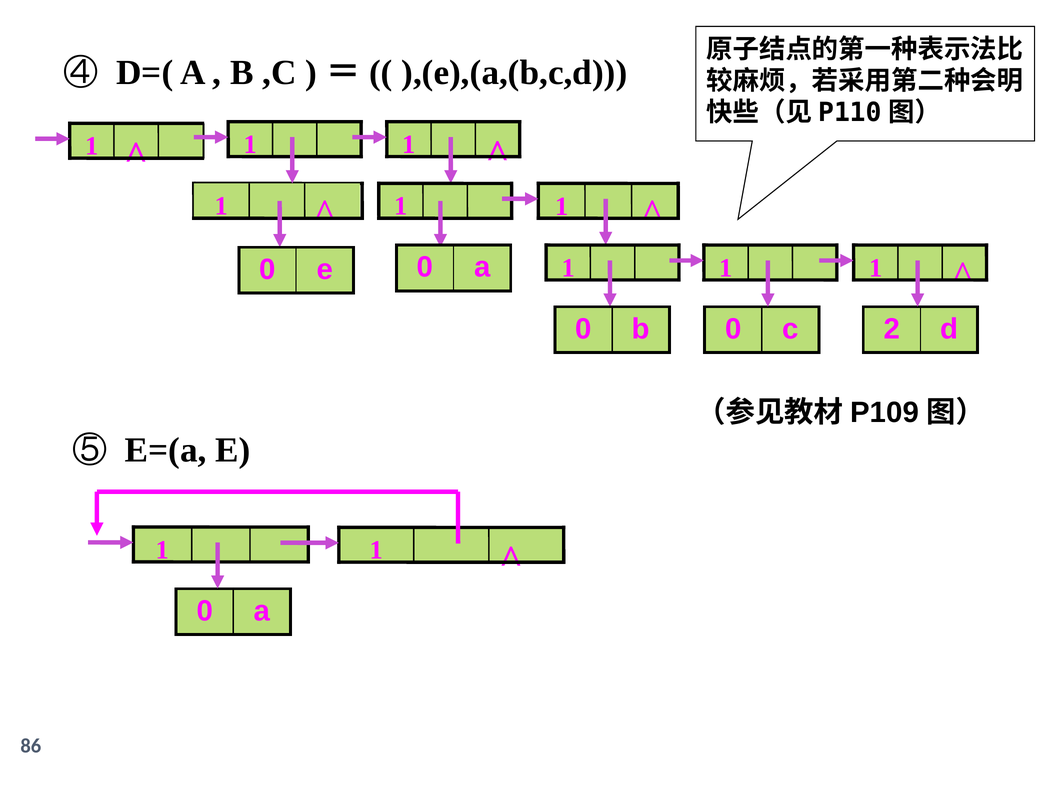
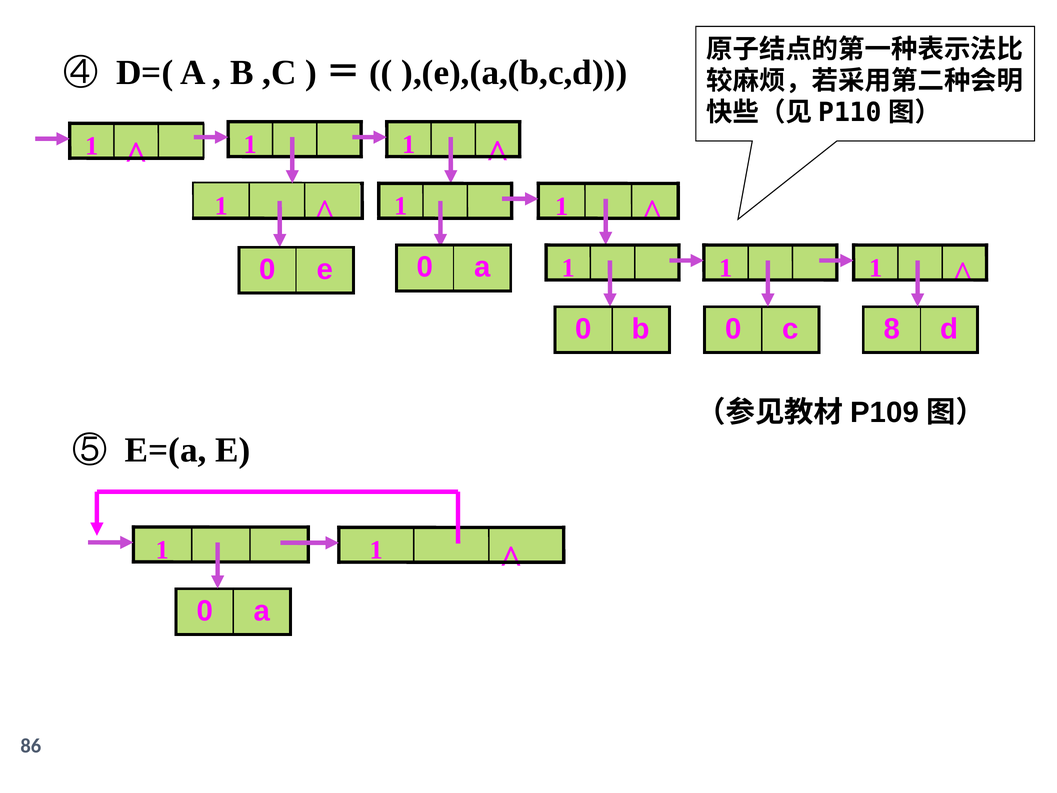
2: 2 -> 8
